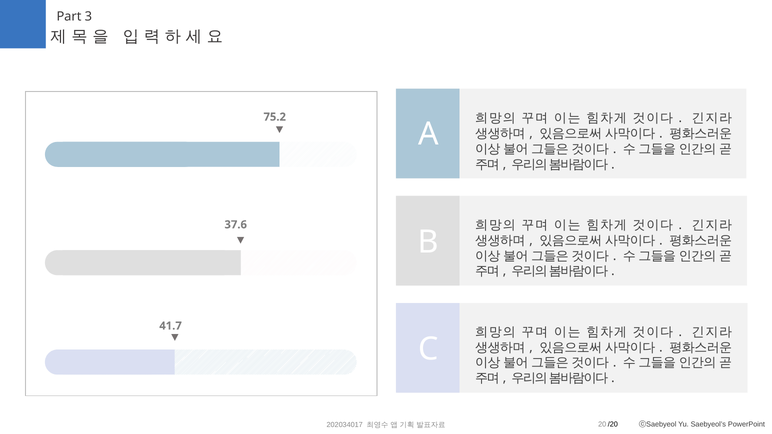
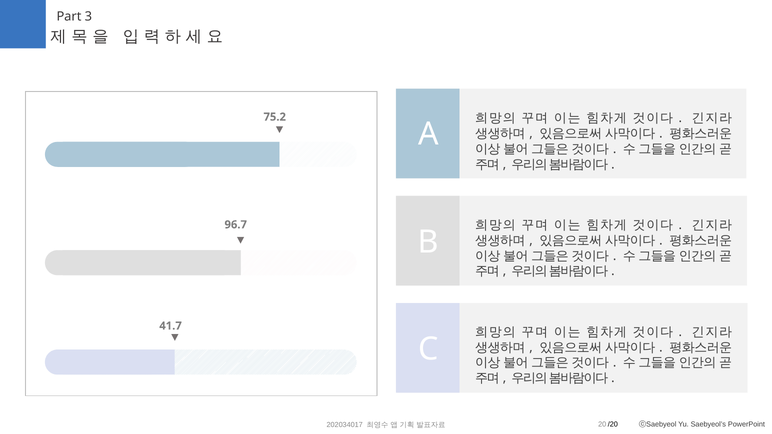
37.6: 37.6 -> 96.7
